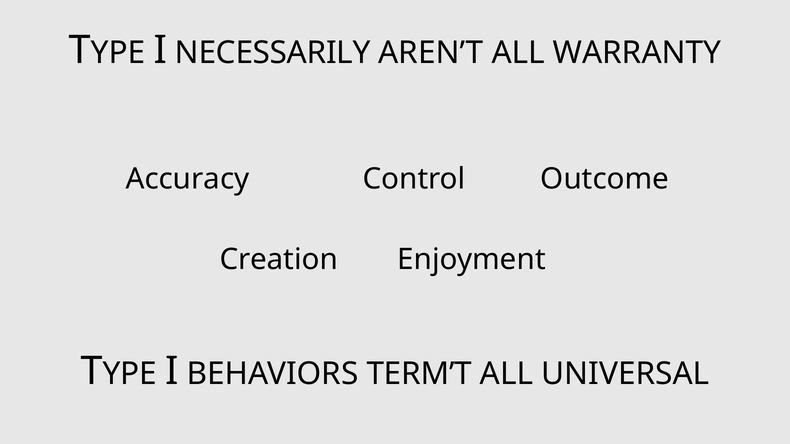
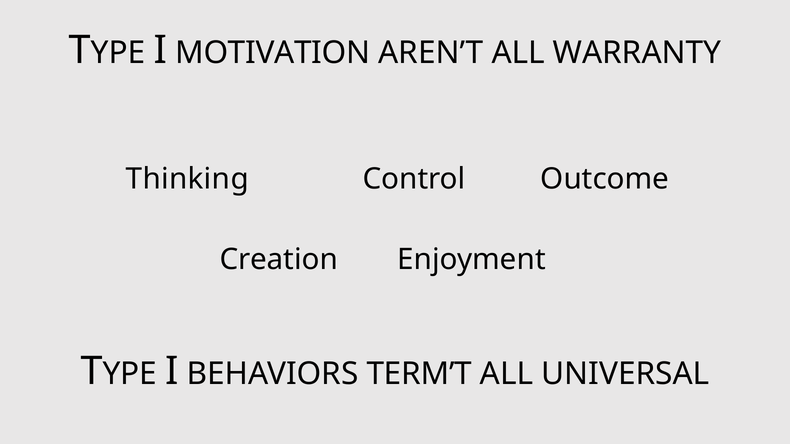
NECESSARILY: NECESSARILY -> MOTIVATION
Accuracy: Accuracy -> Thinking
